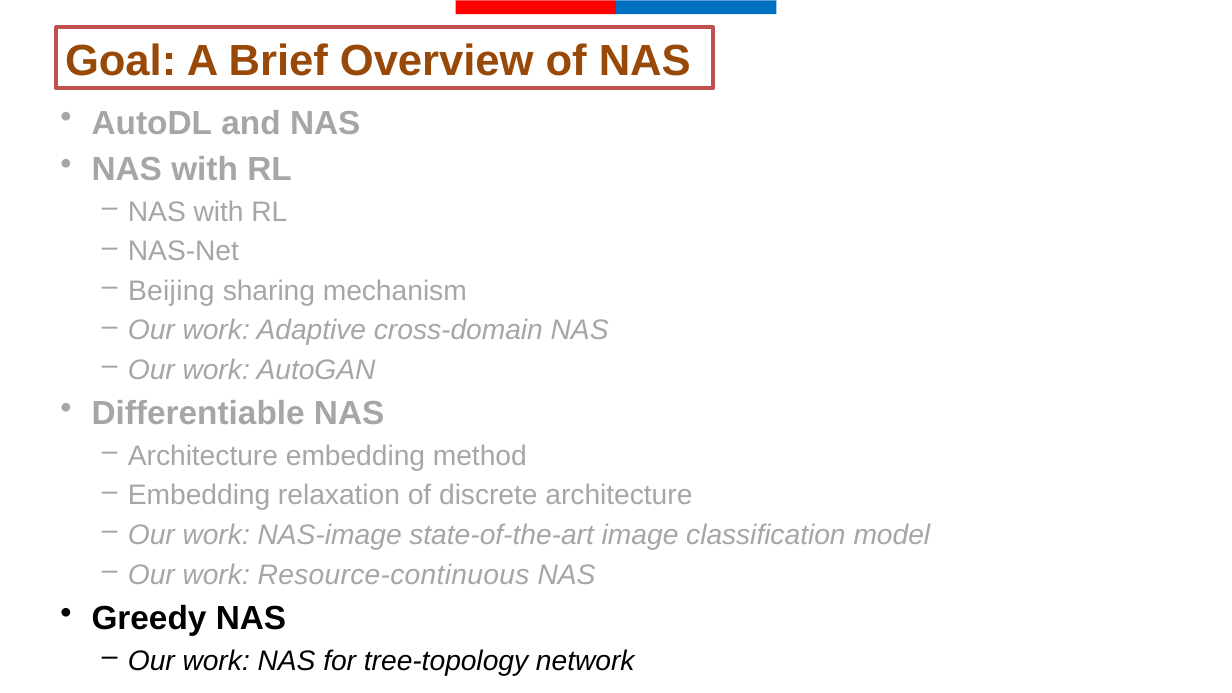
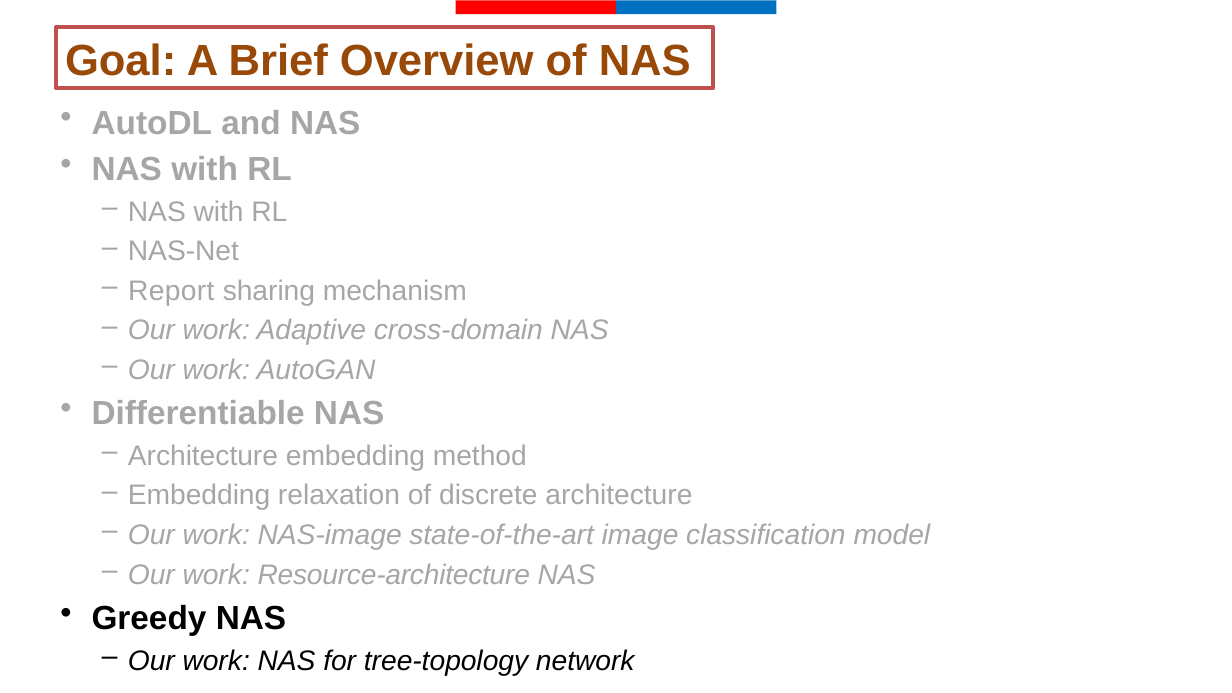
Beijing: Beijing -> Report
Resource-continuous: Resource-continuous -> Resource-architecture
